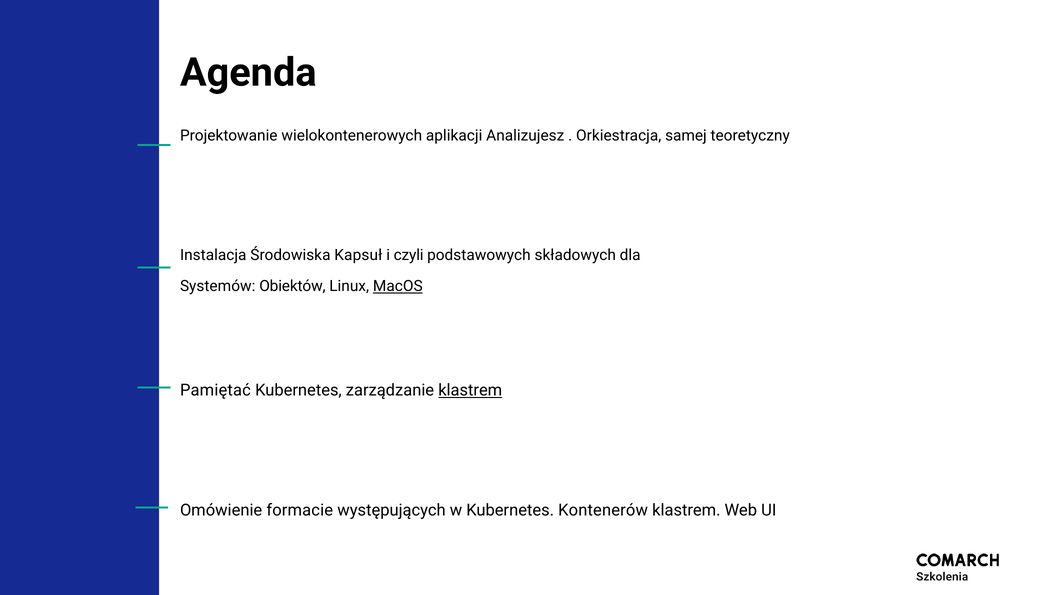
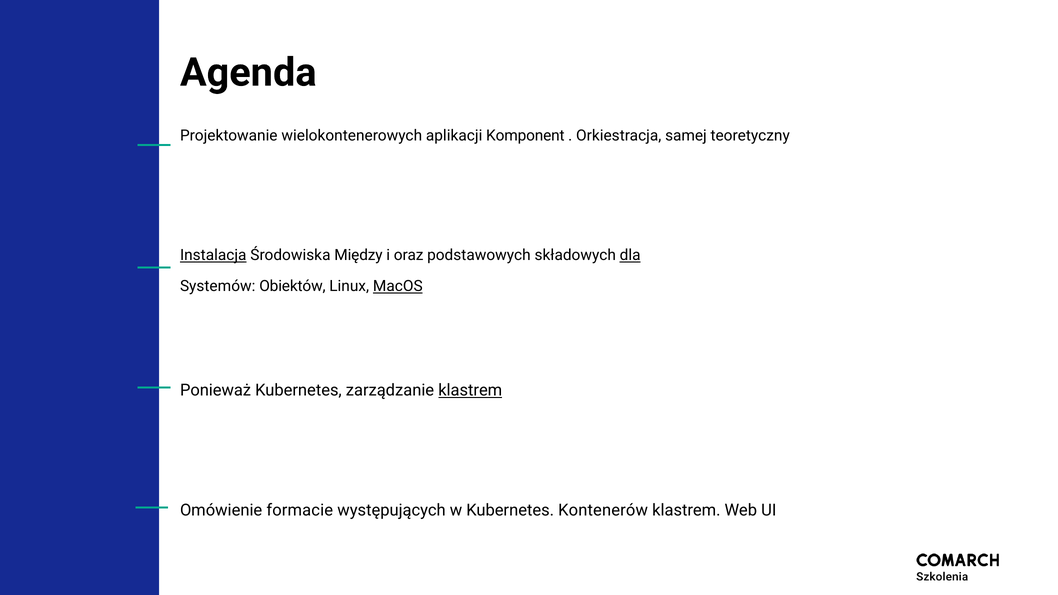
Analizujesz: Analizujesz -> Komponent
Instalacja underline: none -> present
Kapsuł: Kapsuł -> Między
czyli: czyli -> oraz
dla underline: none -> present
Pamiętać: Pamiętać -> Ponieważ
